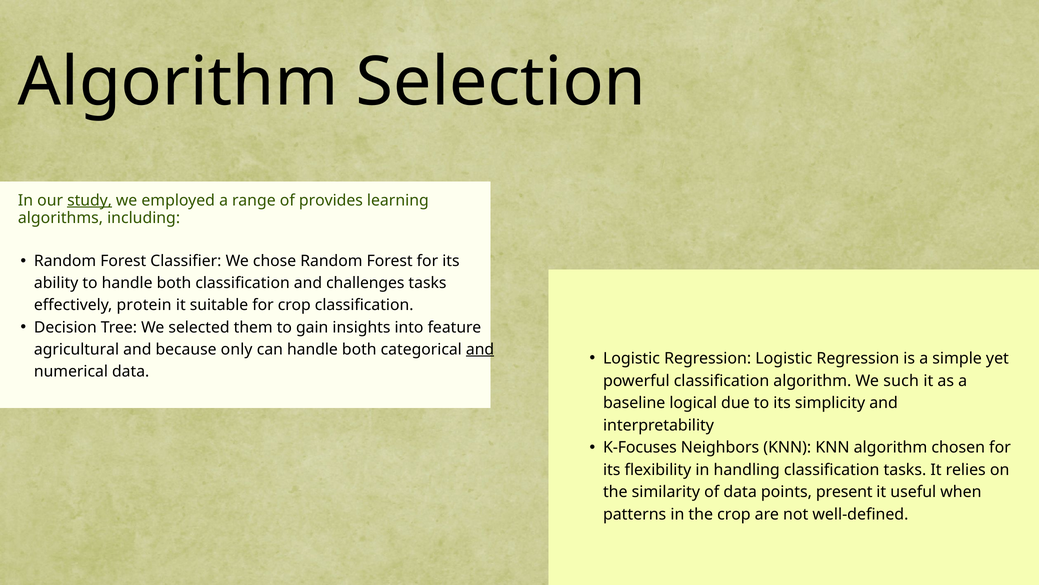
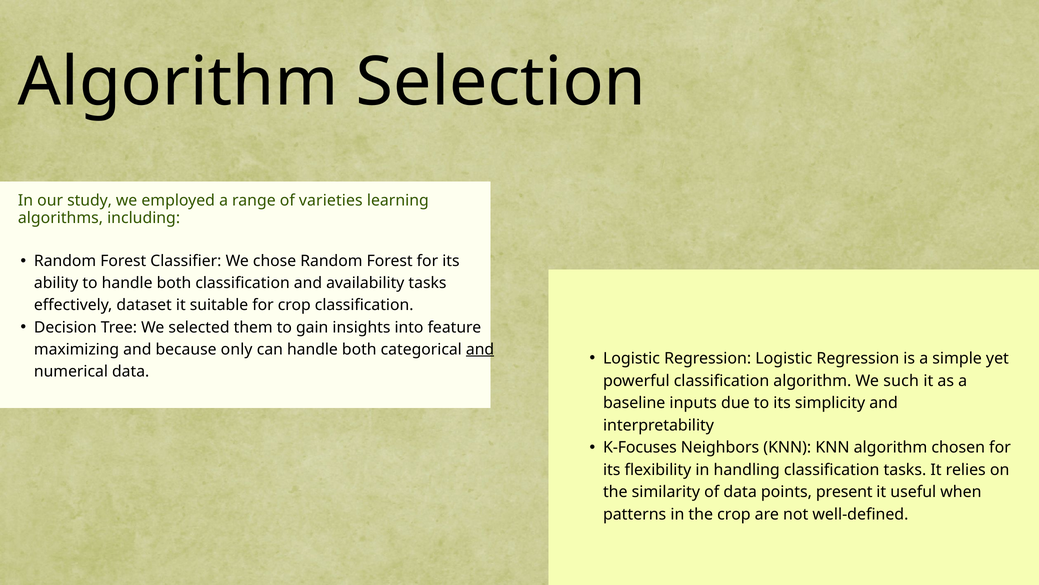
study underline: present -> none
provides: provides -> varieties
challenges: challenges -> availability
protein: protein -> dataset
agricultural: agricultural -> maximizing
logical: logical -> inputs
